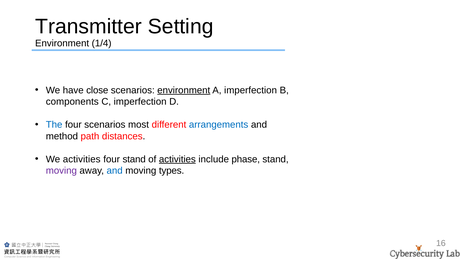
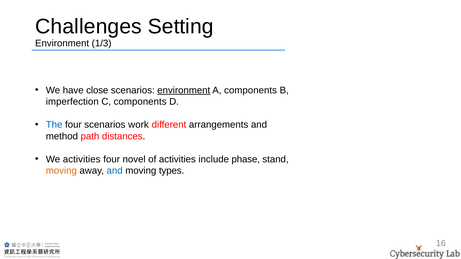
Transmitter: Transmitter -> Challenges
1/4: 1/4 -> 1/3
A imperfection: imperfection -> components
components: components -> imperfection
C imperfection: imperfection -> components
most: most -> work
arrangements colour: blue -> black
four stand: stand -> novel
activities at (177, 159) underline: present -> none
moving at (61, 171) colour: purple -> orange
